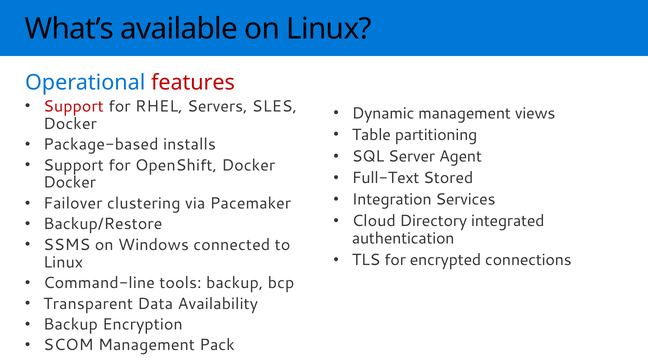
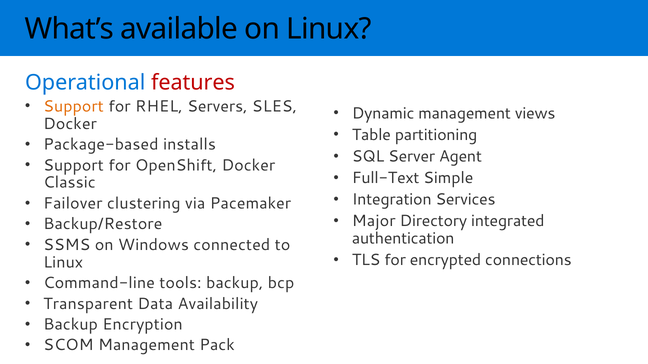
Support at (74, 106) colour: red -> orange
Stored: Stored -> Simple
Docker at (70, 183): Docker -> Classic
Cloud: Cloud -> Major
